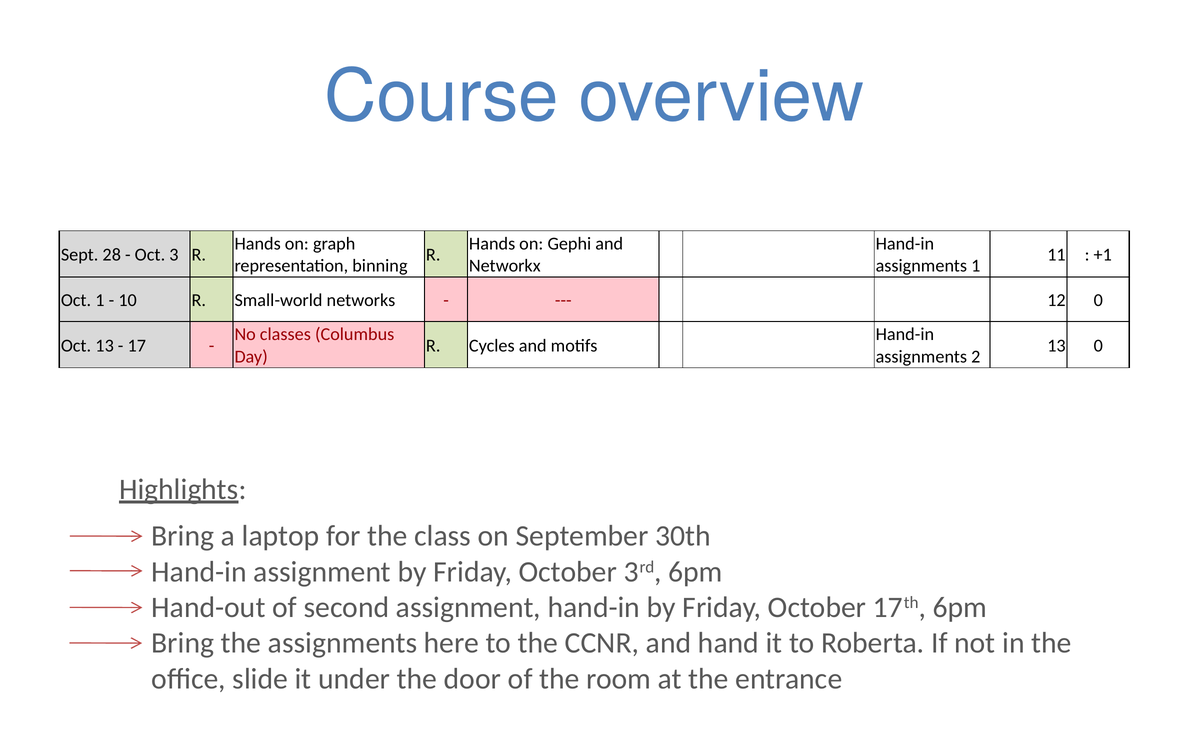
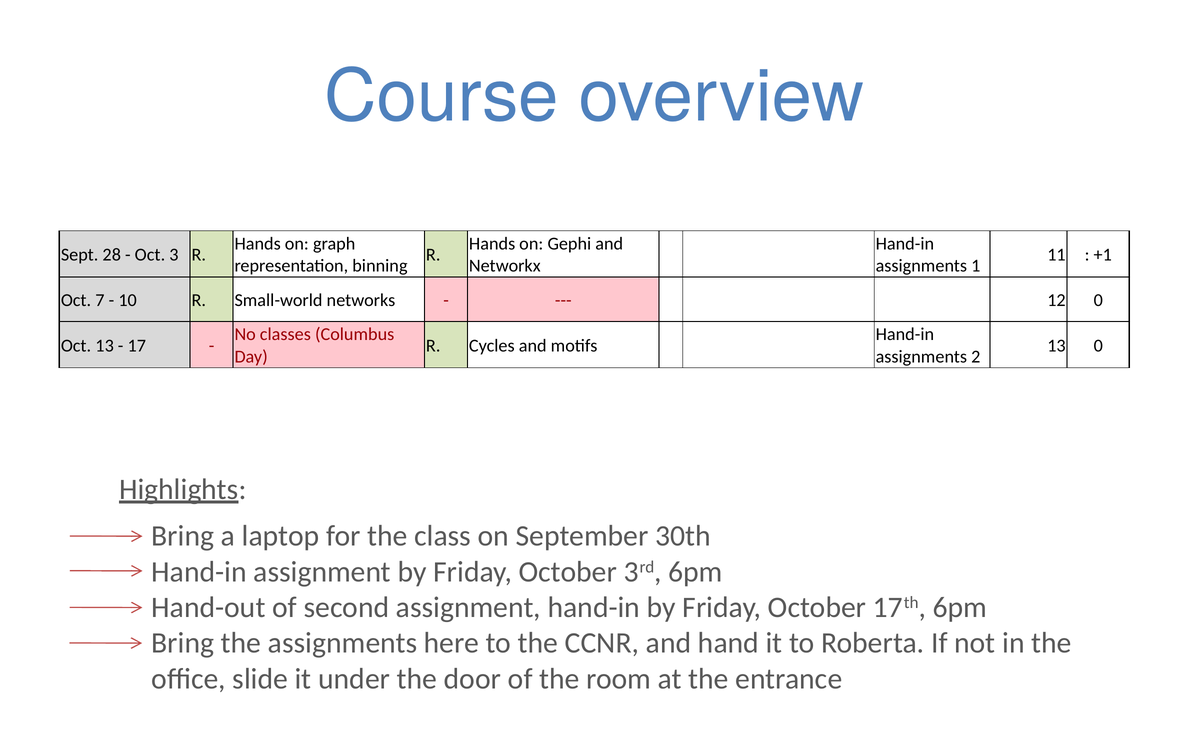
Oct 1: 1 -> 7
